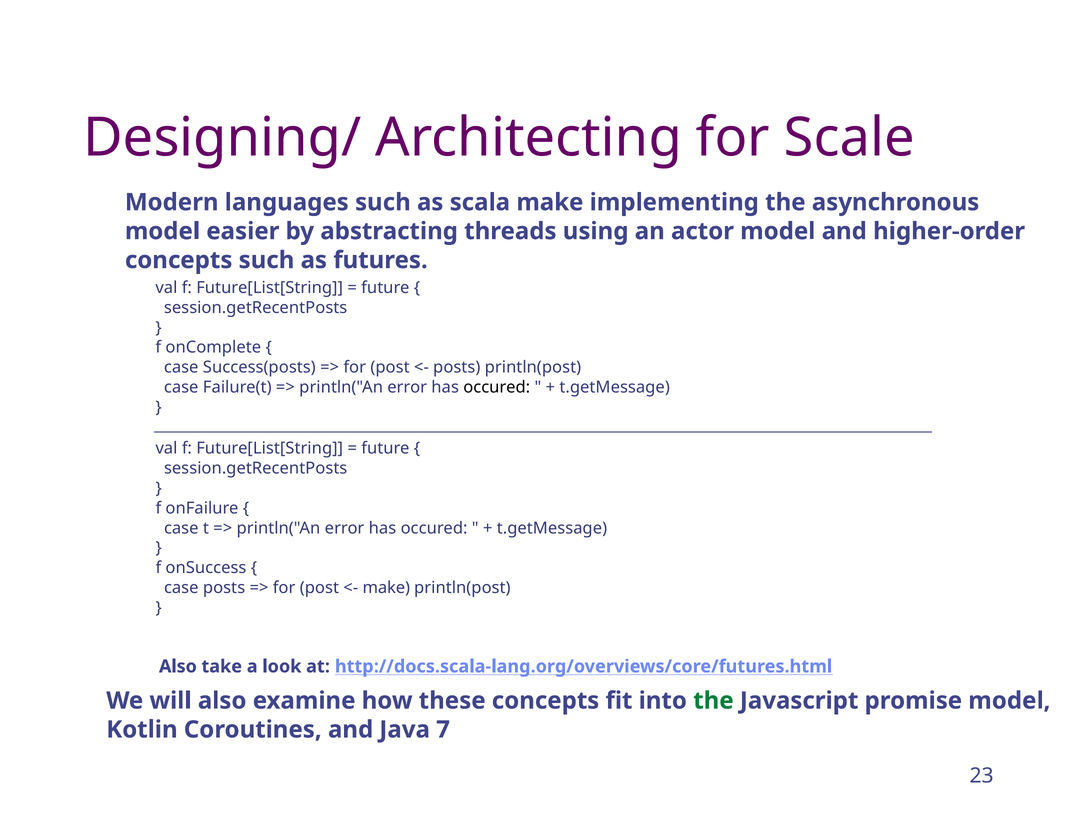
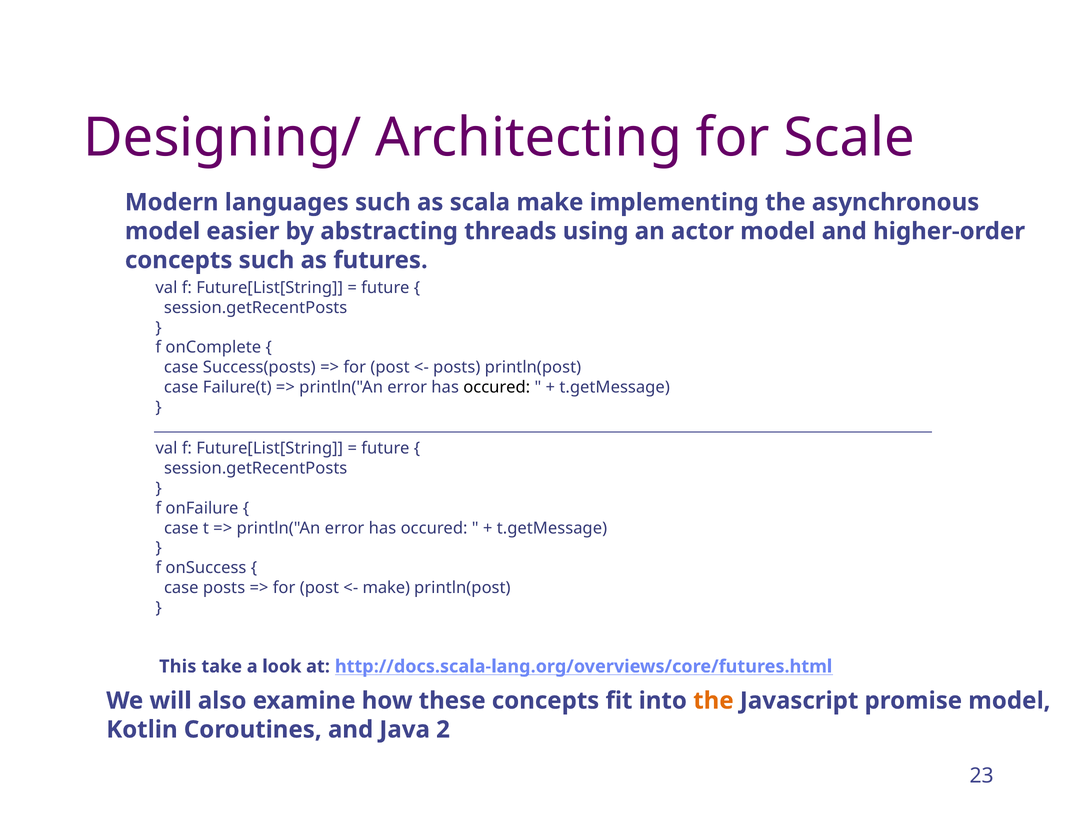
Also at (178, 667): Also -> This
the at (713, 701) colour: green -> orange
7: 7 -> 2
